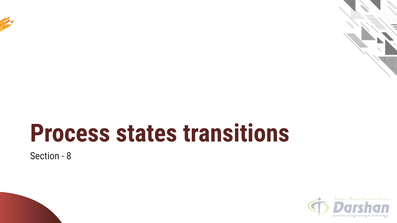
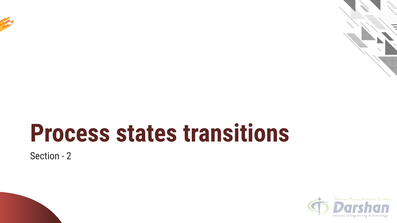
8: 8 -> 2
